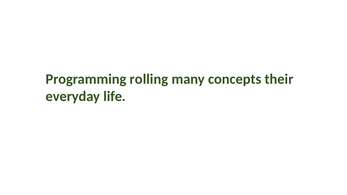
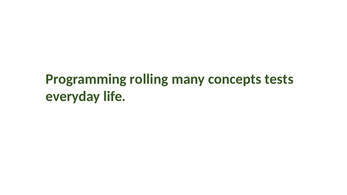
their: their -> tests
